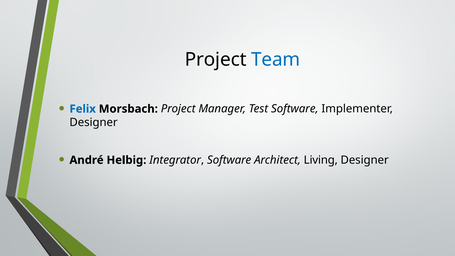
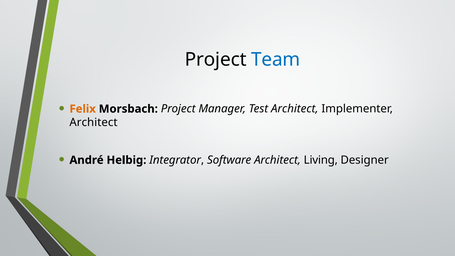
Felix colour: blue -> orange
Test Software: Software -> Architect
Designer at (94, 123): Designer -> Architect
